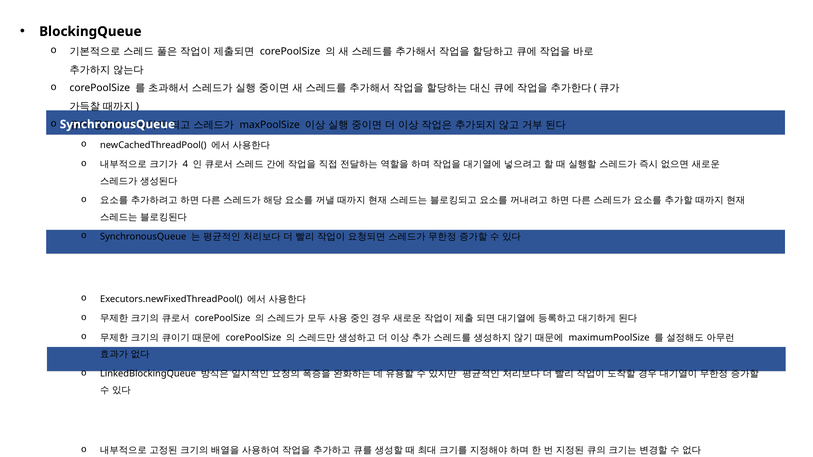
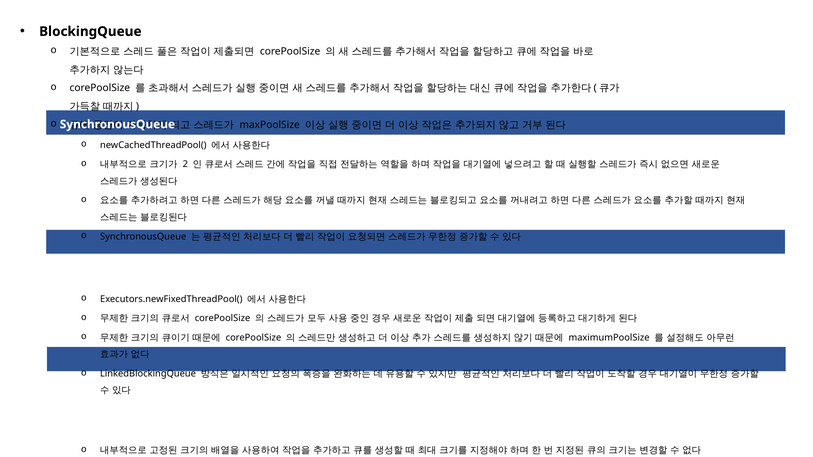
4: 4 -> 2
